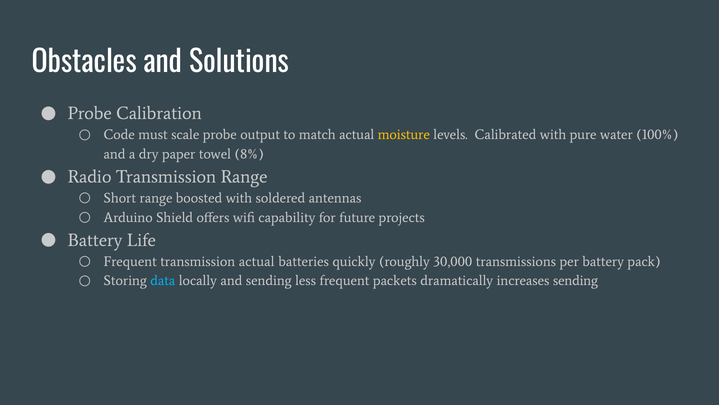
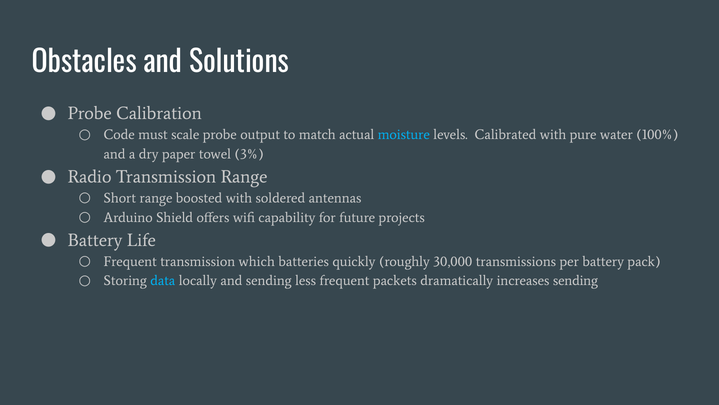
moisture colour: yellow -> light blue
8%: 8% -> 3%
transmission actual: actual -> which
